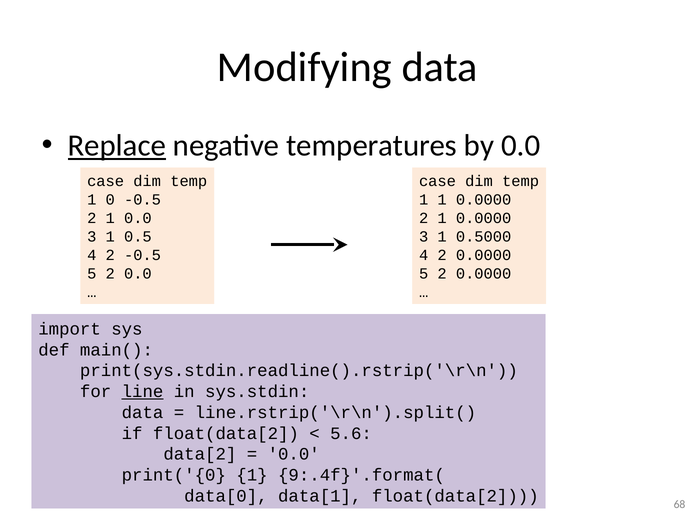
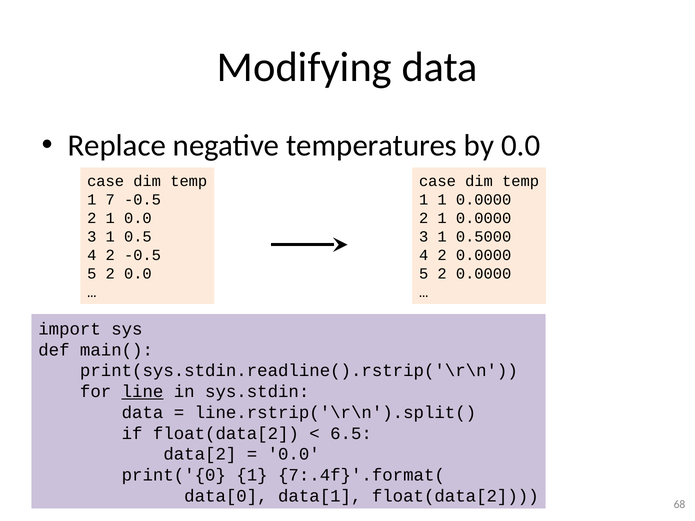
Replace underline: present -> none
0: 0 -> 7
5.6: 5.6 -> 6.5
9:.4f}'.format(: 9:.4f}'.format( -> 7:.4f}'.format(
